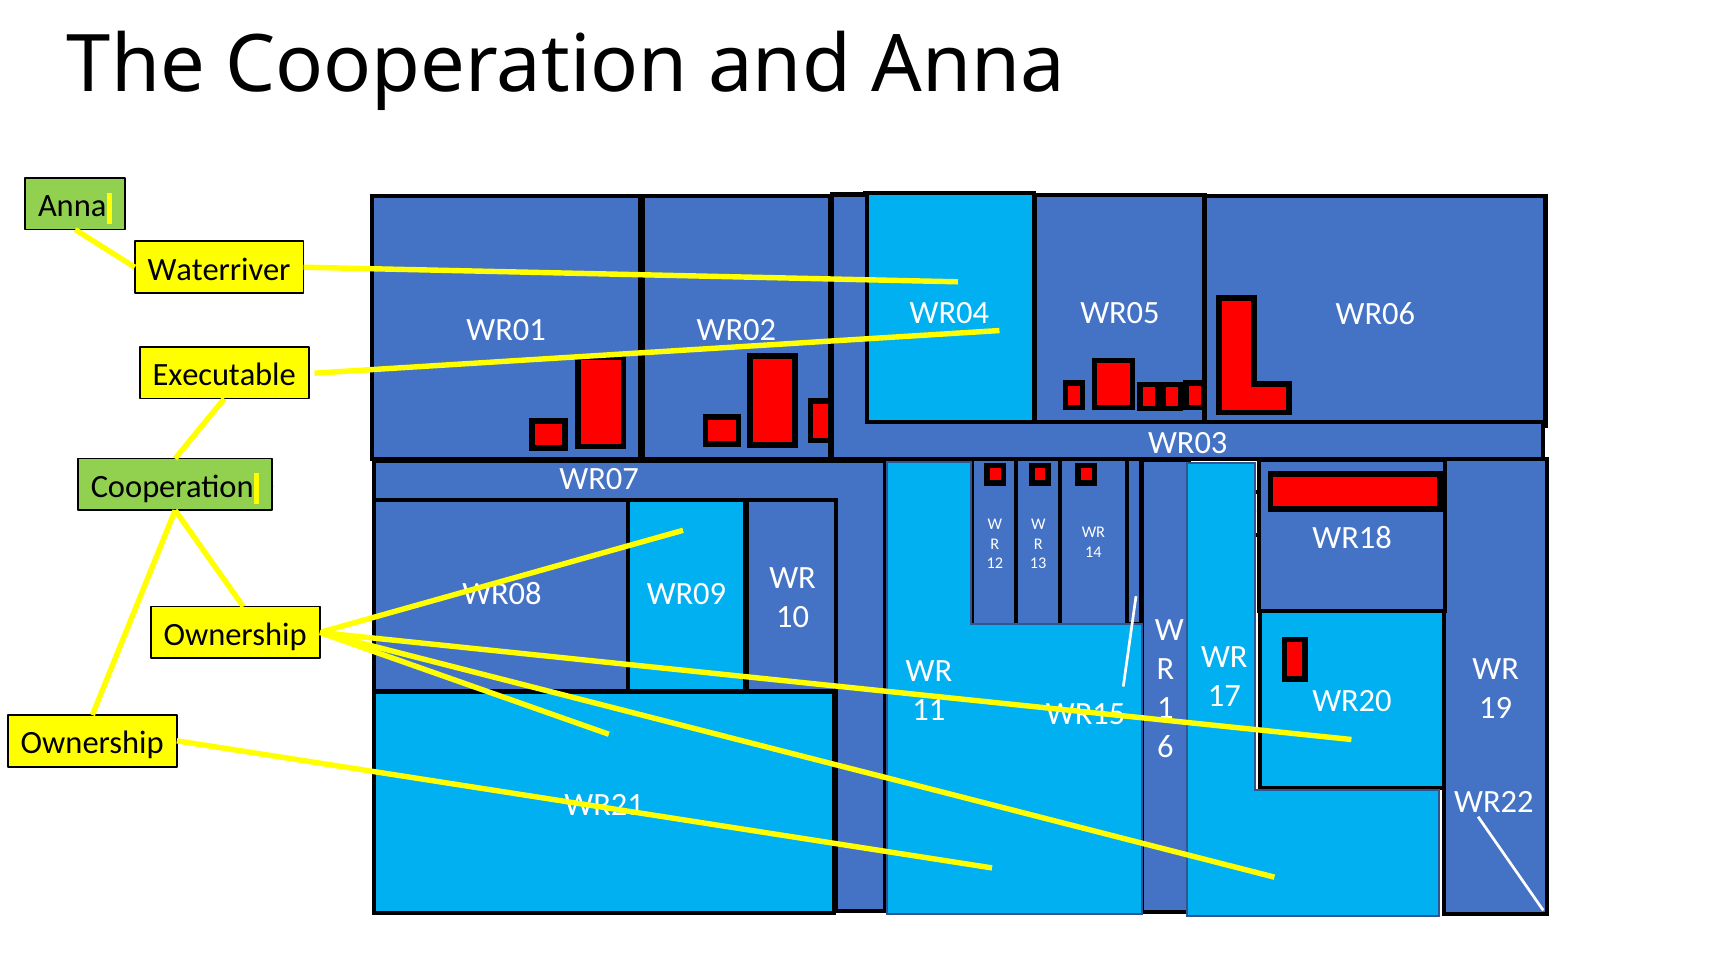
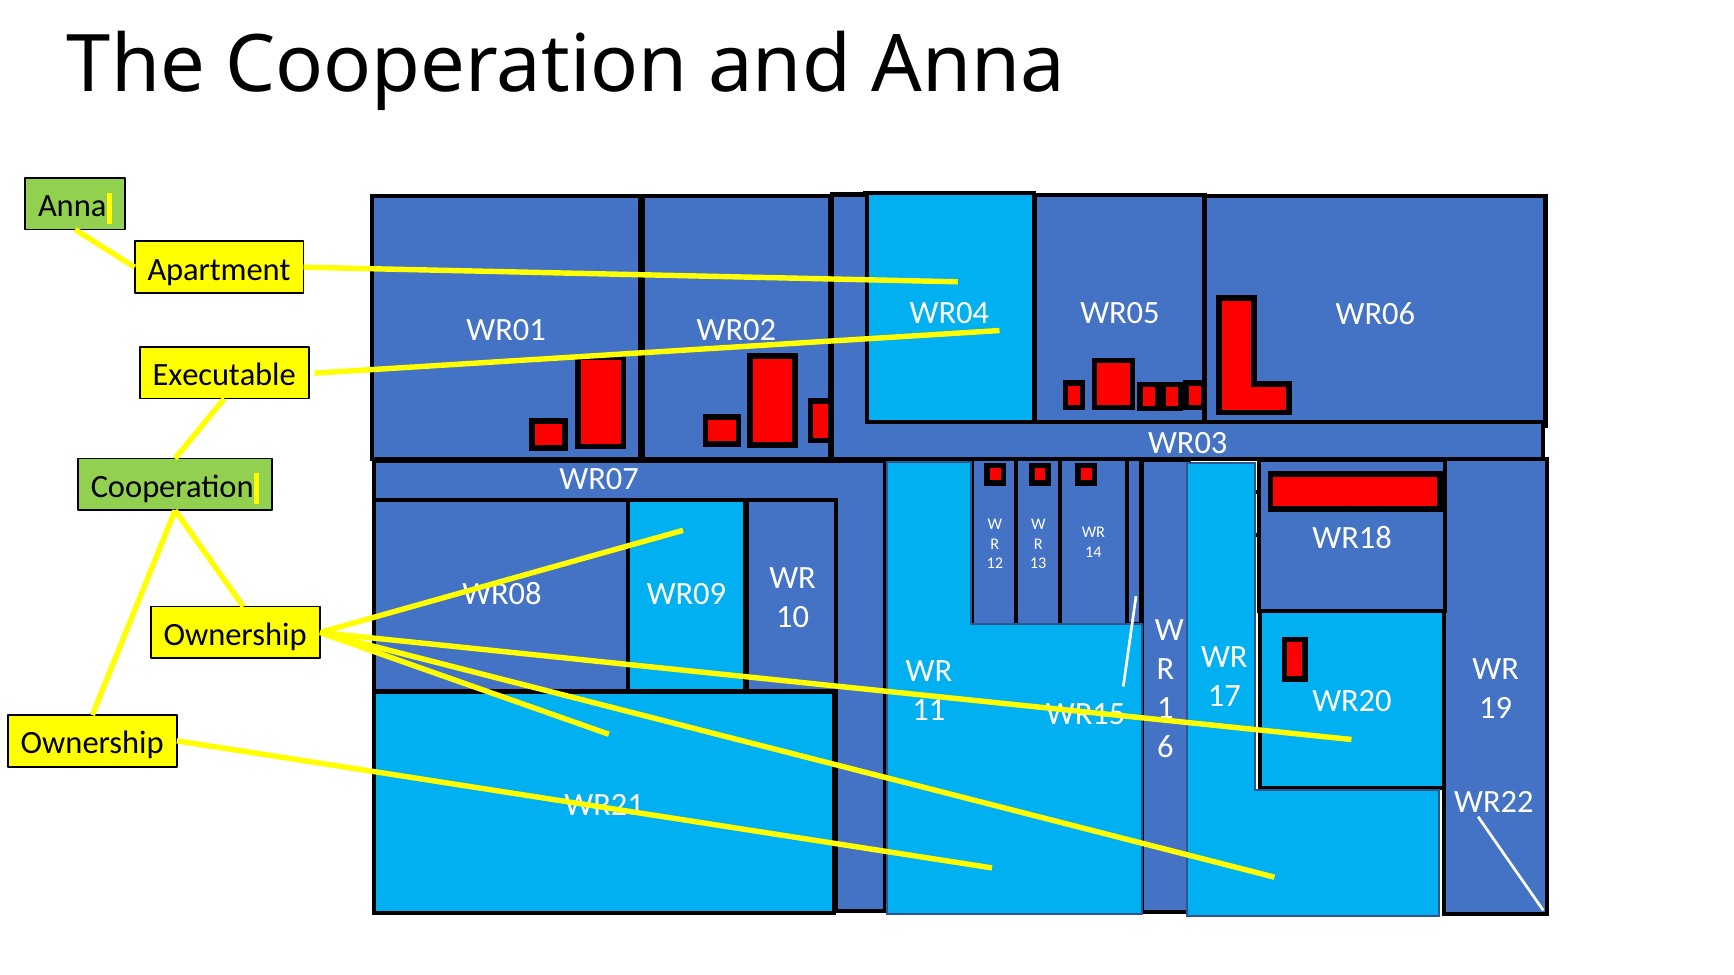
Waterriver: Waterriver -> Apartment
